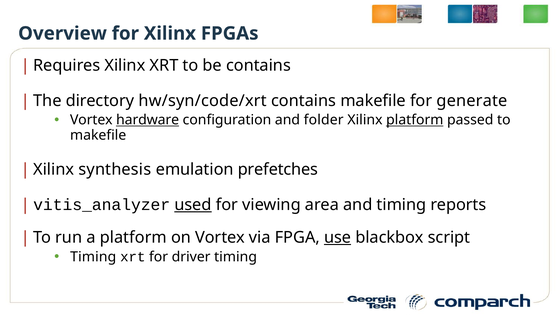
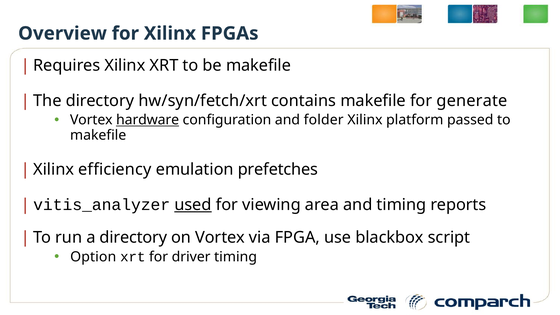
be contains: contains -> makefile
hw/syn/code/xrt: hw/syn/code/xrt -> hw/syn/fetch/xrt
platform at (415, 120) underline: present -> none
synthesis: synthesis -> efficiency
a platform: platform -> directory
use underline: present -> none
Timing at (93, 257): Timing -> Option
